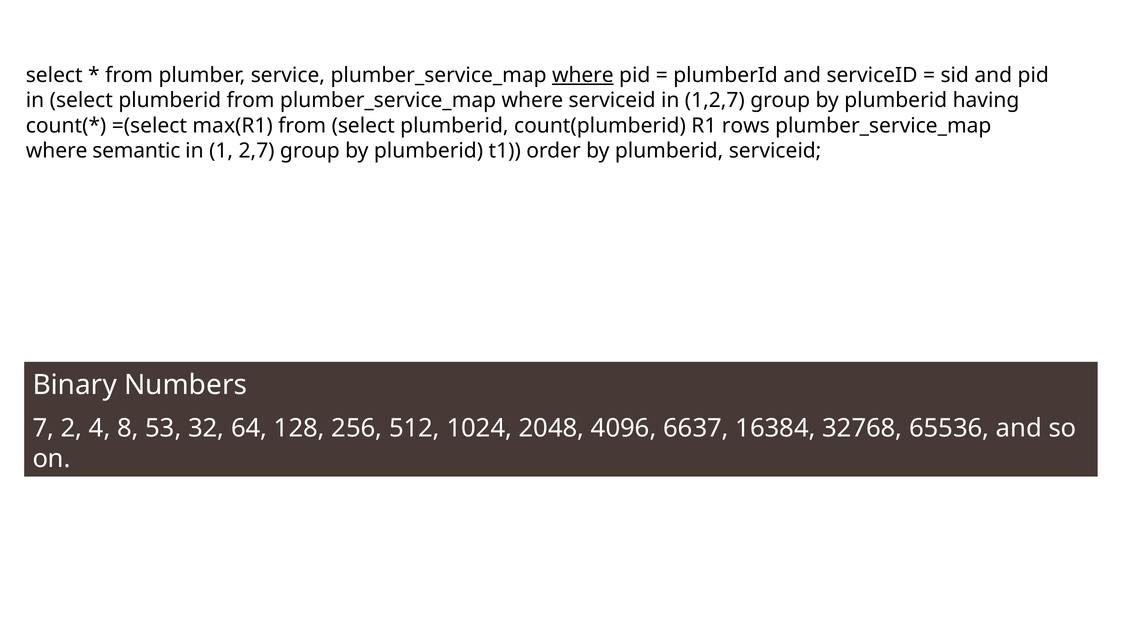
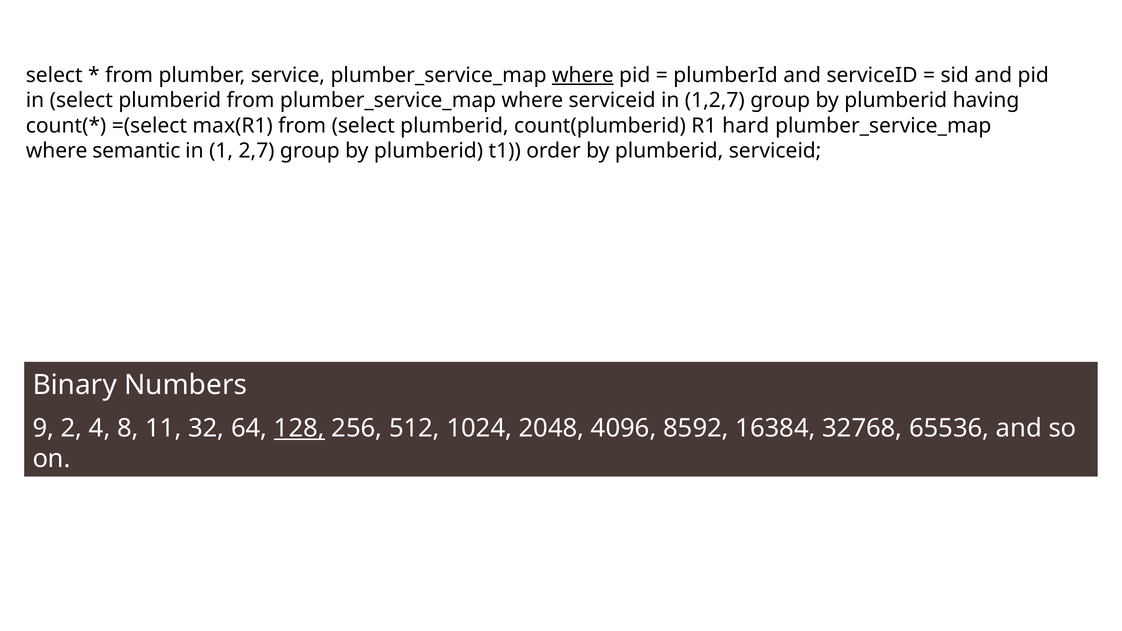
rows: rows -> hard
7: 7 -> 9
53: 53 -> 11
128 underline: none -> present
6637: 6637 -> 8592
